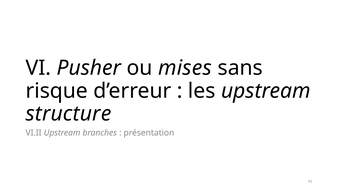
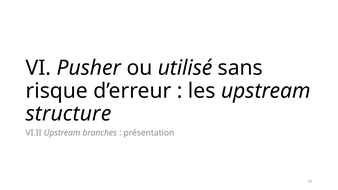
mises: mises -> utilisé
